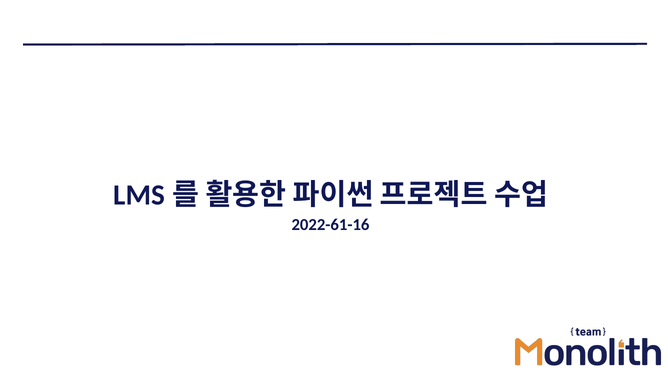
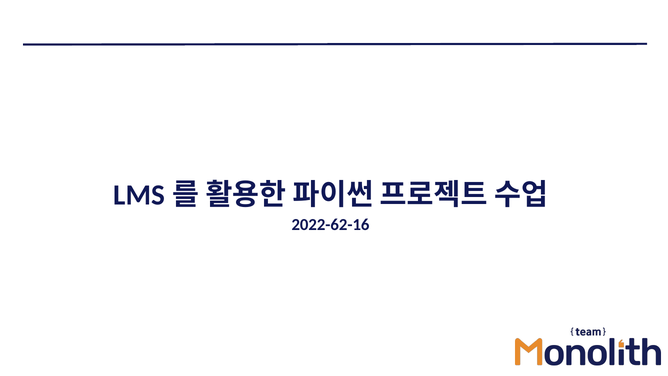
2022-61-16: 2022-61-16 -> 2022-62-16
